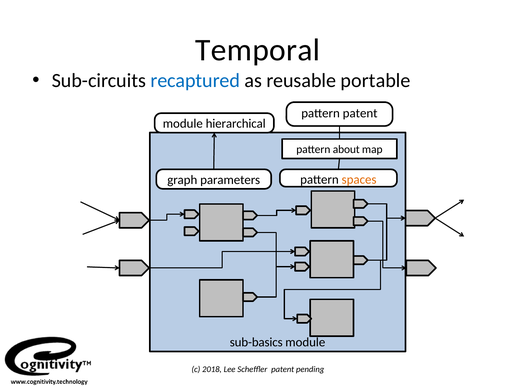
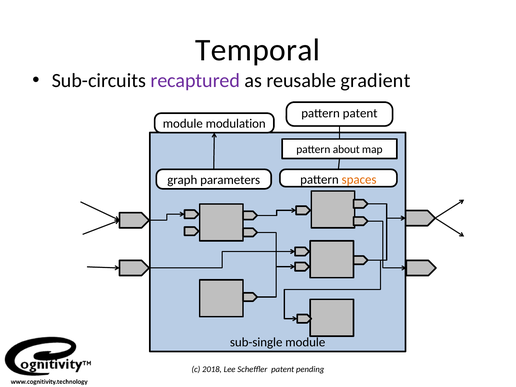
recaptured colour: blue -> purple
portable: portable -> gradient
hierarchical: hierarchical -> modulation
sub-basics: sub-basics -> sub-single
